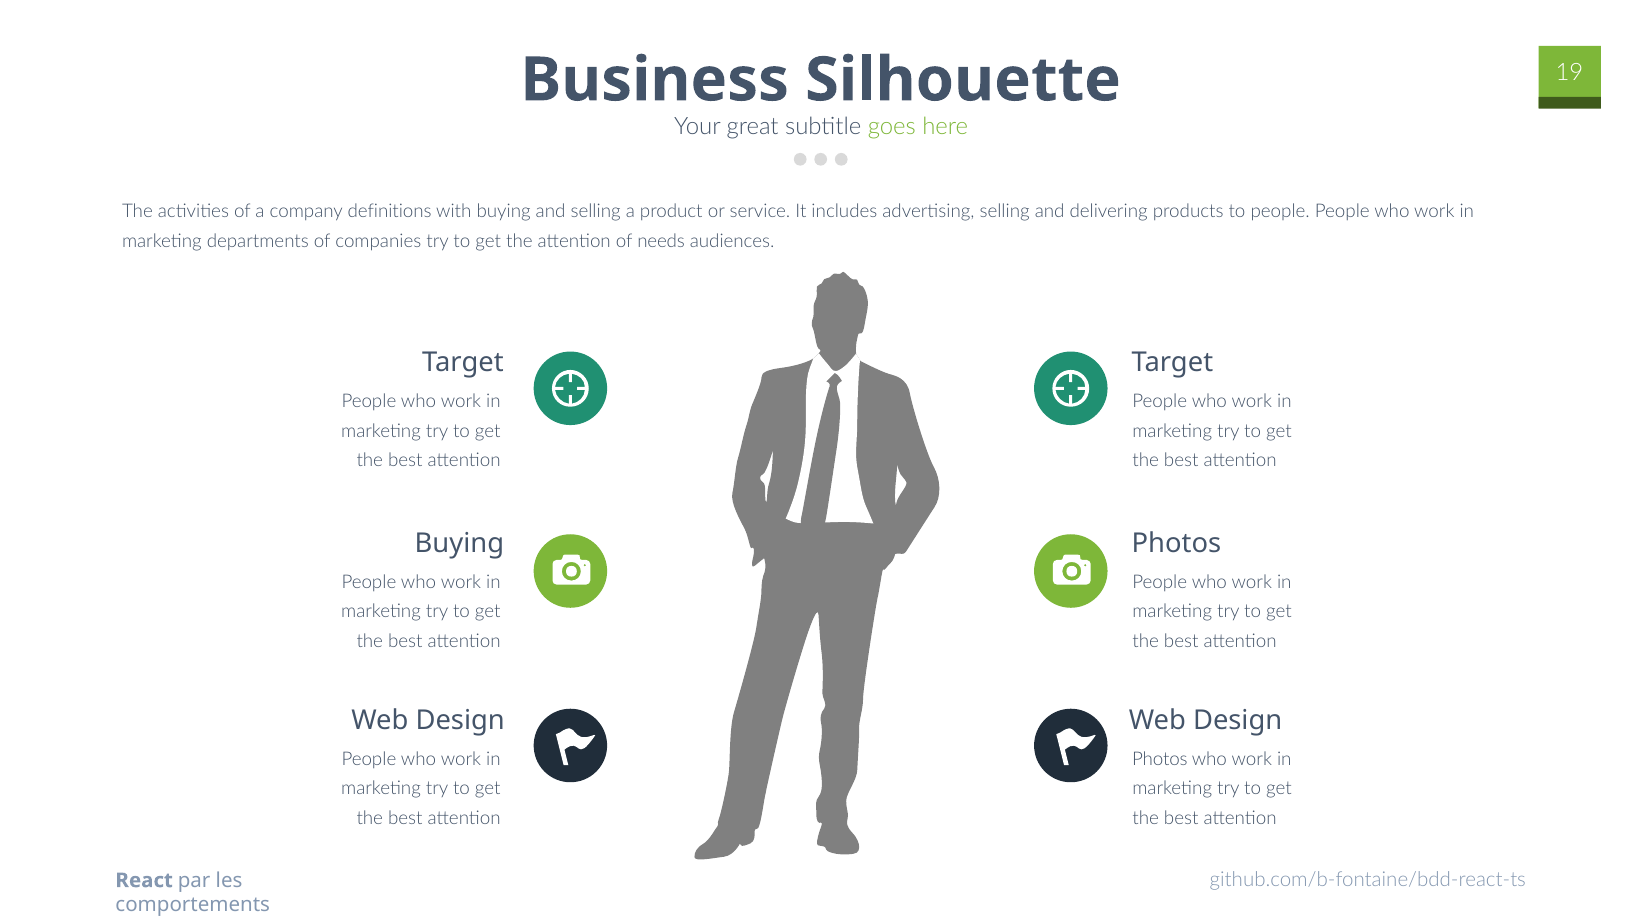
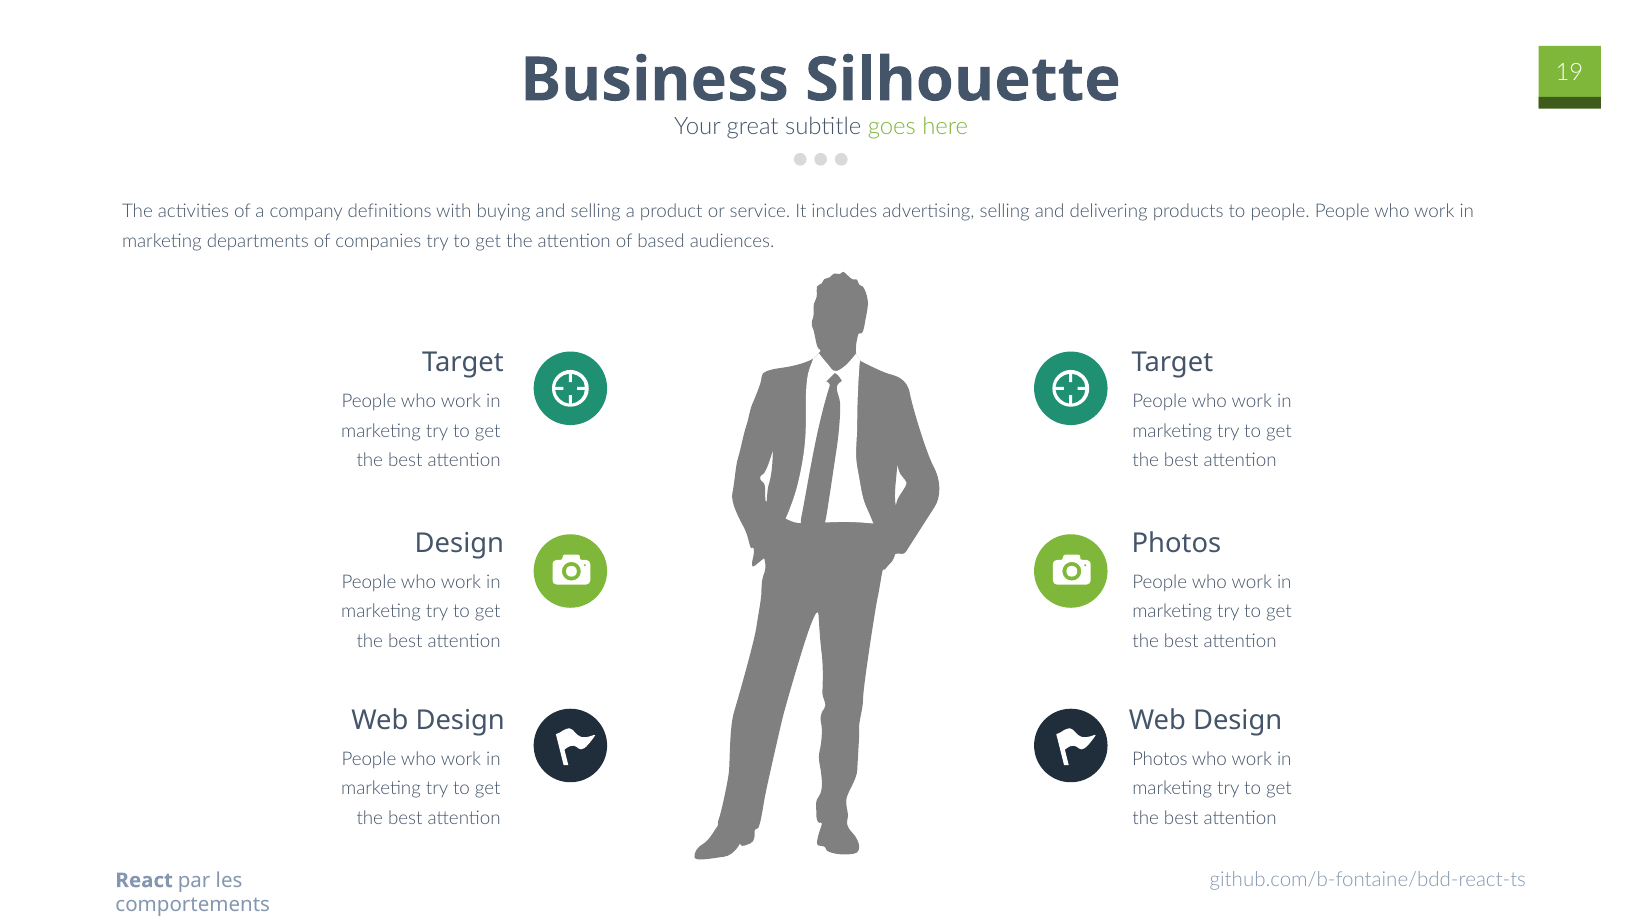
needs: needs -> based
Buying at (459, 544): Buying -> Design
